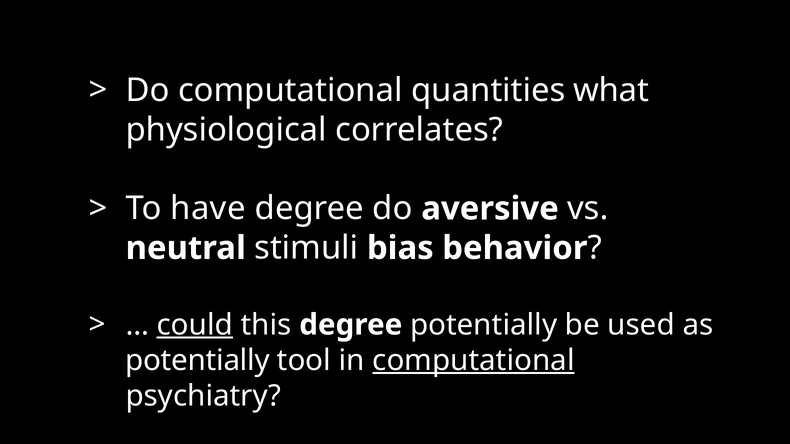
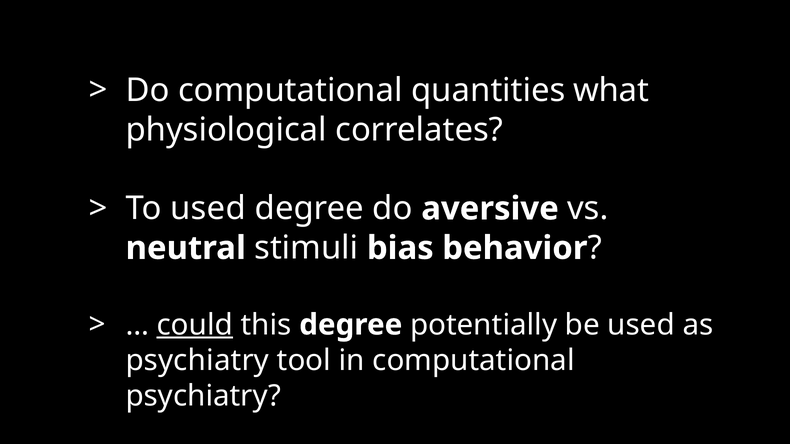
To have: have -> used
potentially at (198, 361): potentially -> psychiatry
computational at (474, 361) underline: present -> none
